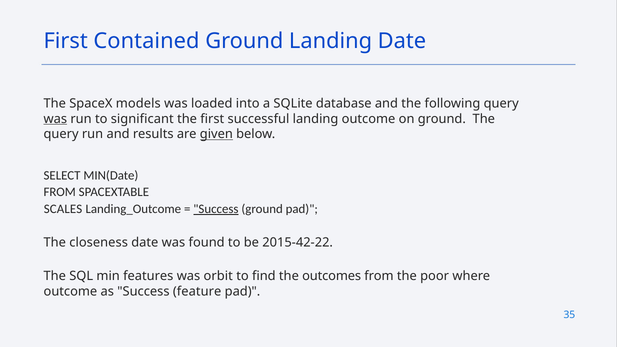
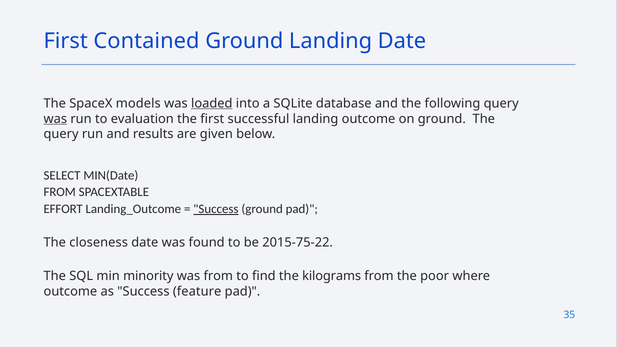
loaded underline: none -> present
significant: significant -> evaluation
given underline: present -> none
SCALES: SCALES -> EFFORT
2015-42-22: 2015-42-22 -> 2015-75-22
features: features -> minority
was orbit: orbit -> from
outcomes: outcomes -> kilograms
